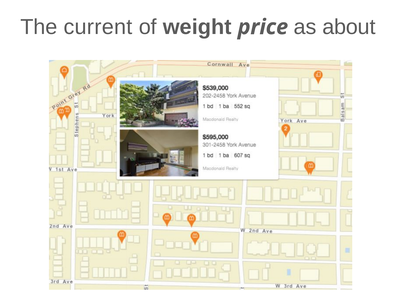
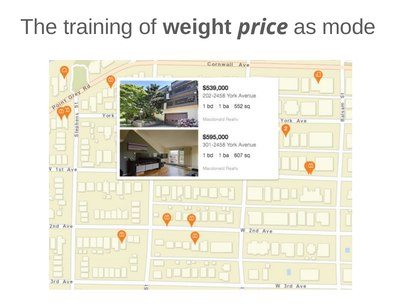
current: current -> training
about: about -> mode
